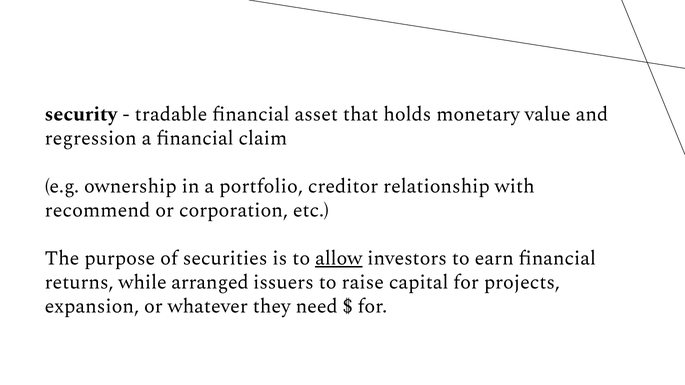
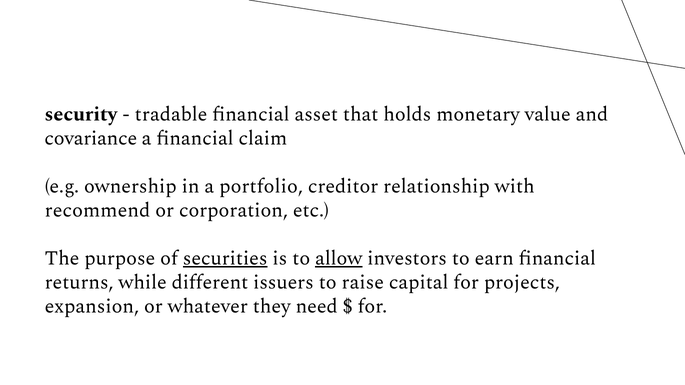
regression: regression -> covariance
securities underline: none -> present
arranged: arranged -> different
